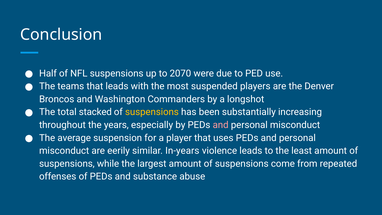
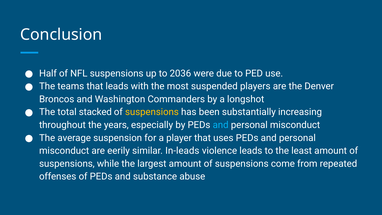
2070: 2070 -> 2036
and at (221, 125) colour: pink -> light blue
In-years: In-years -> In-leads
